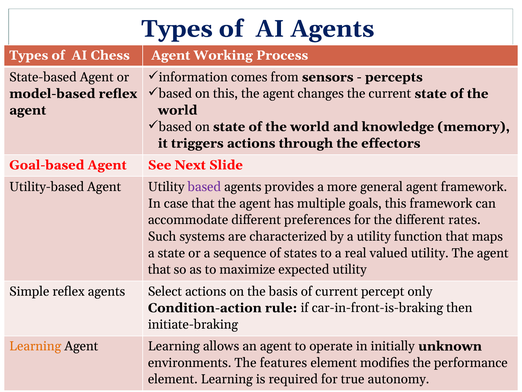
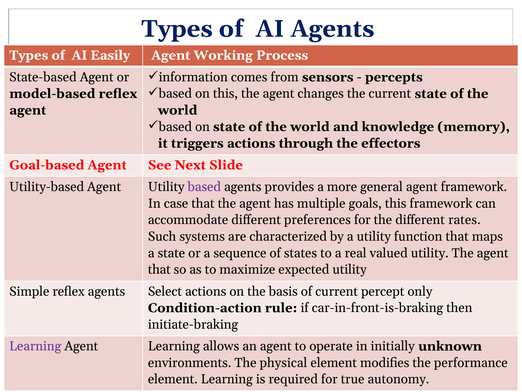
Chess: Chess -> Easily
Learning at (35, 346) colour: orange -> purple
features: features -> physical
